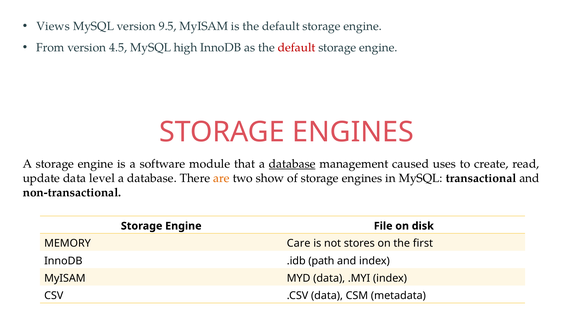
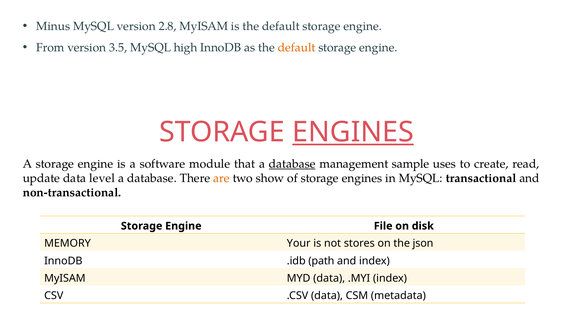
Views: Views -> Minus
9.5: 9.5 -> 2.8
4.5: 4.5 -> 3.5
default at (297, 48) colour: red -> orange
ENGINES at (353, 132) underline: none -> present
caused: caused -> sample
Care: Care -> Your
first: first -> json
